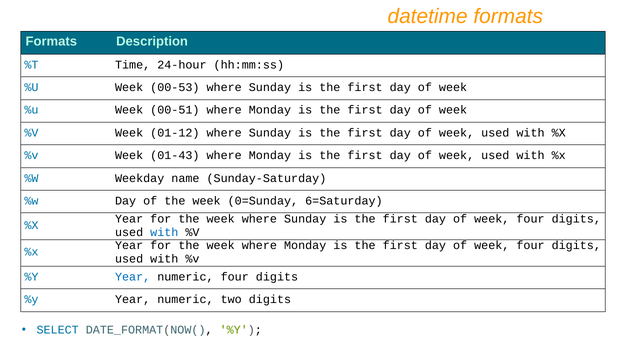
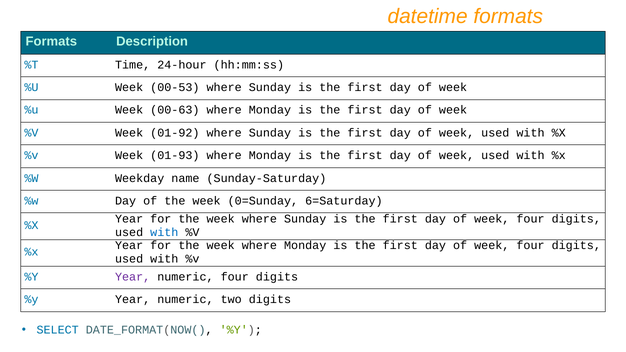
00-51: 00-51 -> 00-63
01-12: 01-12 -> 01-92
01-43: 01-43 -> 01-93
Year at (133, 277) colour: blue -> purple
